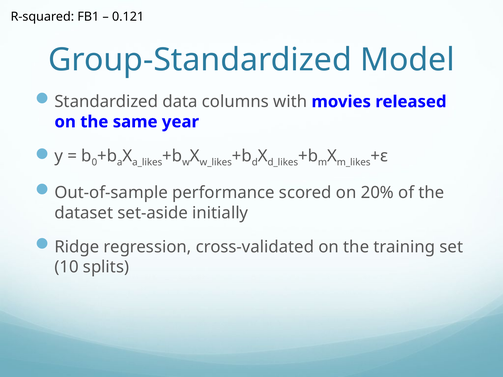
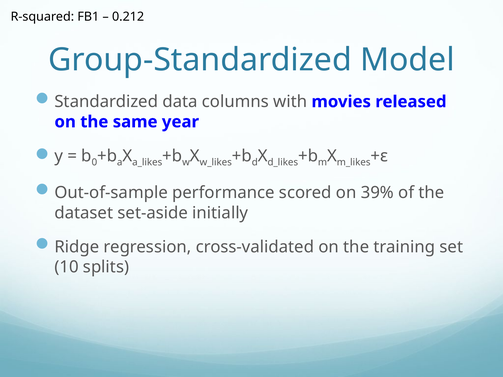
0.121: 0.121 -> 0.212
20%: 20% -> 39%
